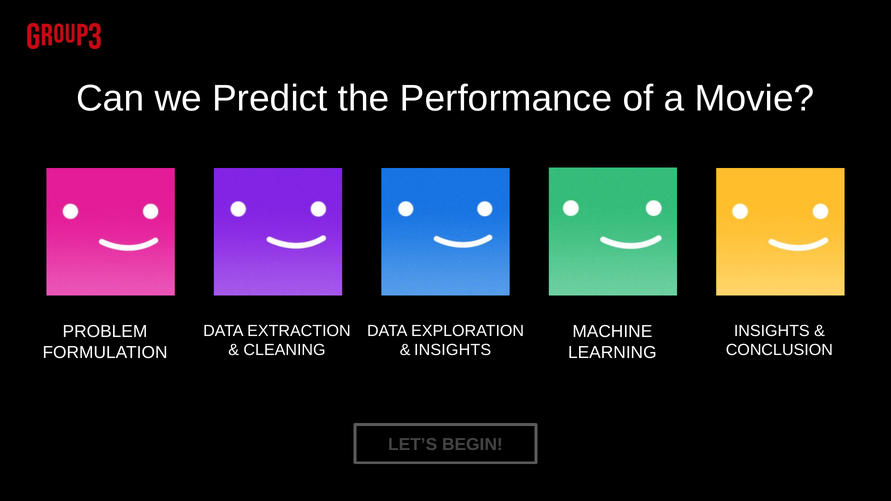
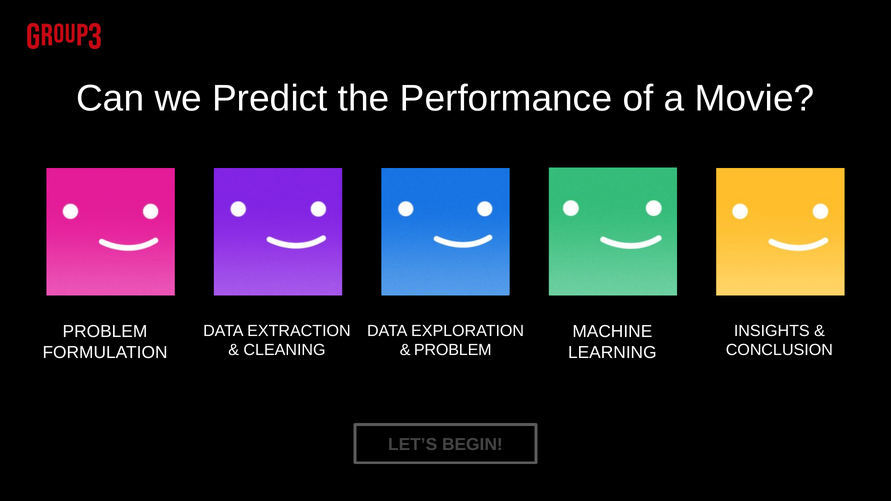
INSIGHTS at (453, 350): INSIGHTS -> PROBLEM
